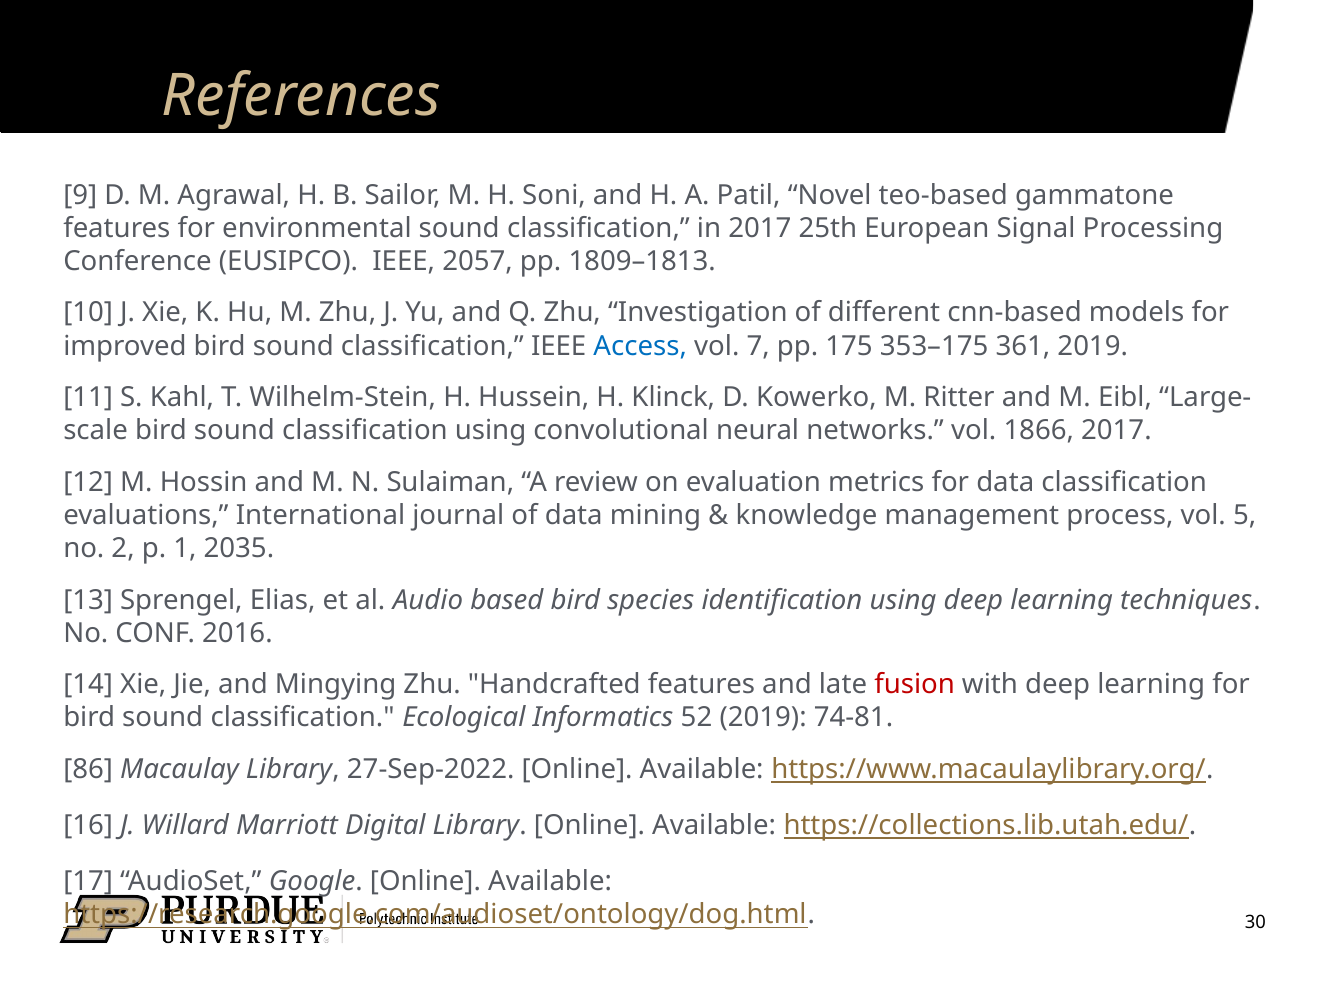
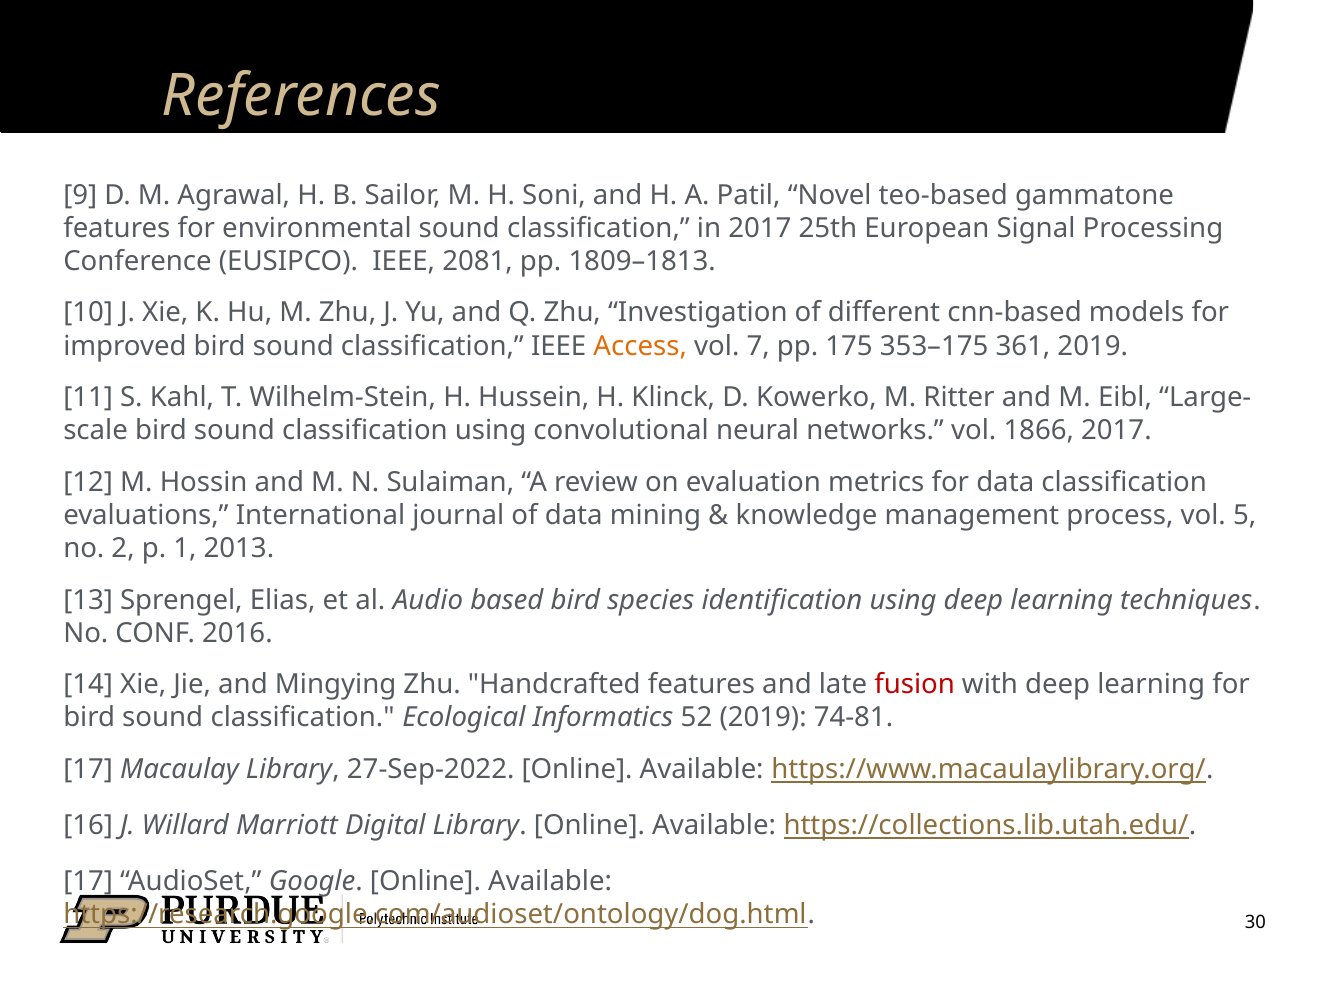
2057: 2057 -> 2081
Access colour: blue -> orange
2035: 2035 -> 2013
86 at (88, 770): 86 -> 17
